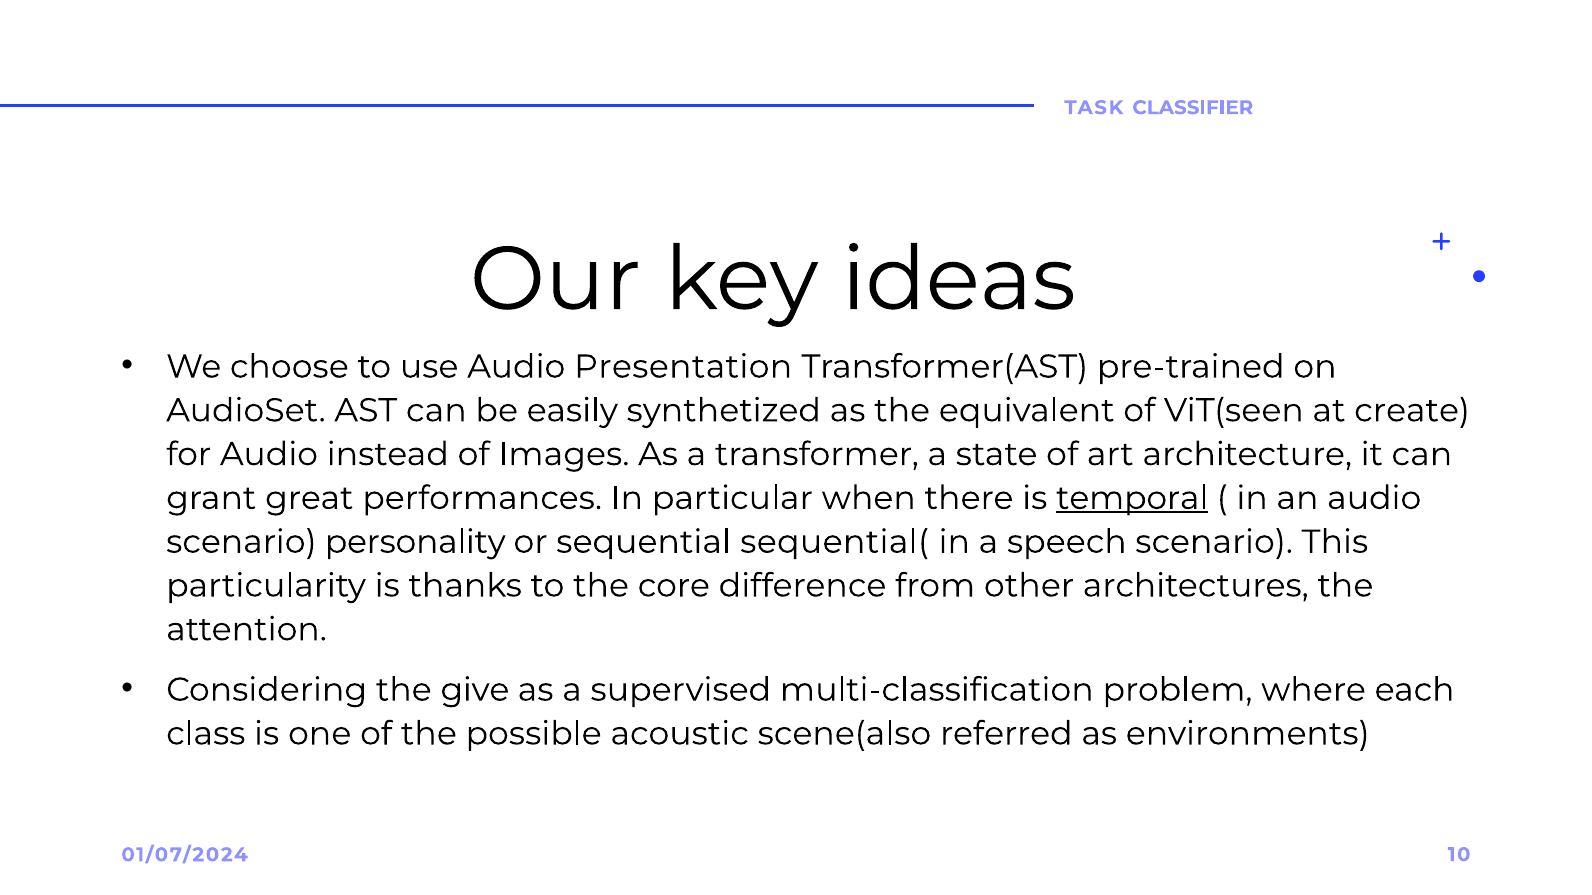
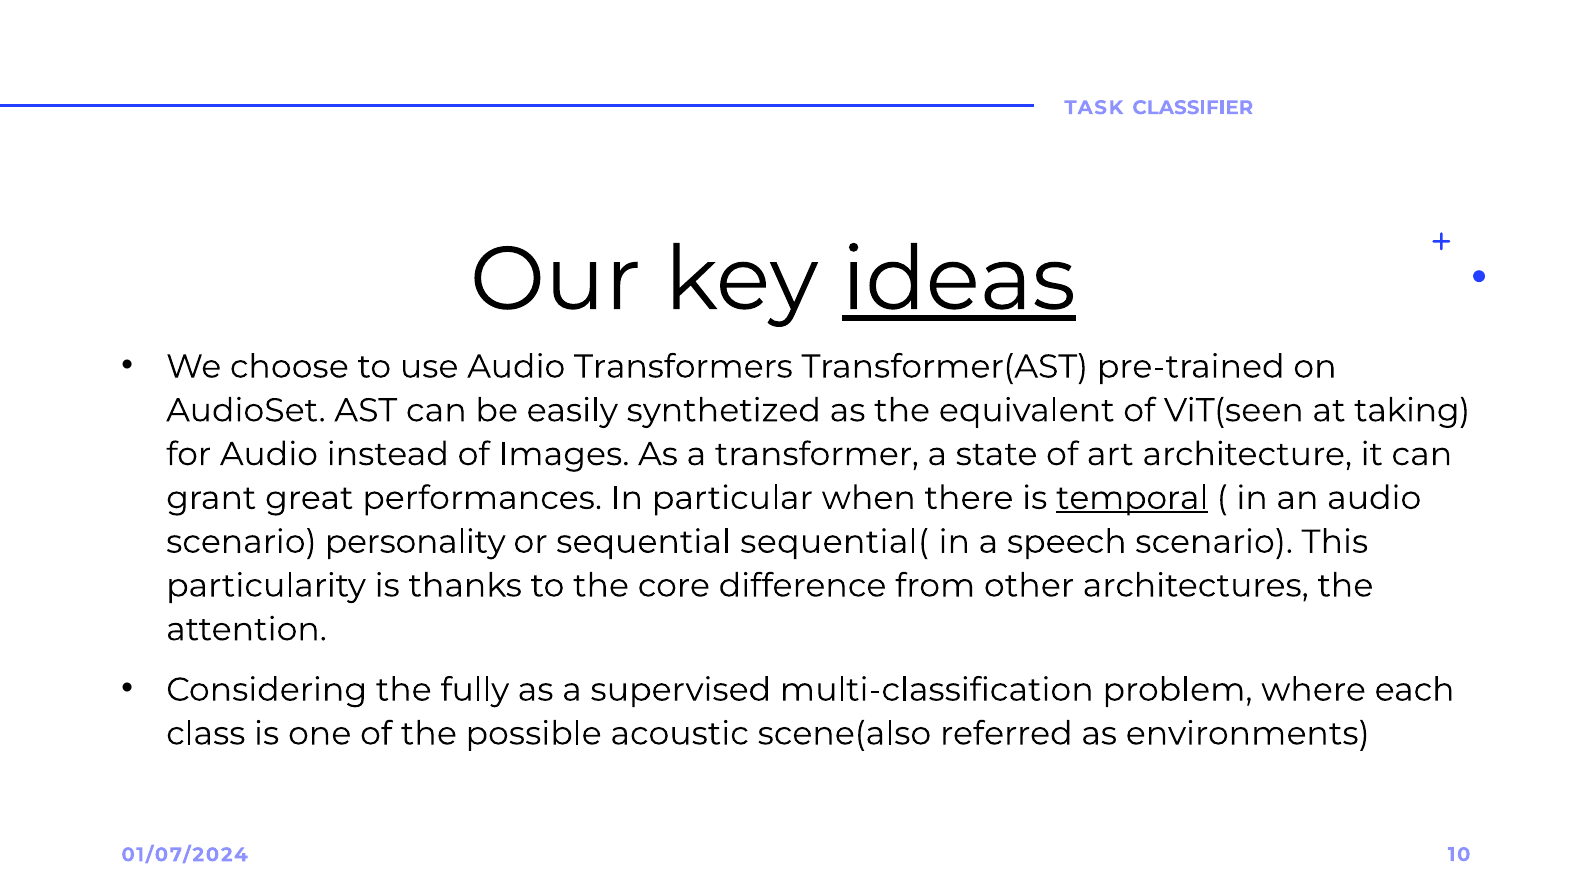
ideas underline: none -> present
Presentation: Presentation -> Transformers
create: create -> taking
give: give -> fully
